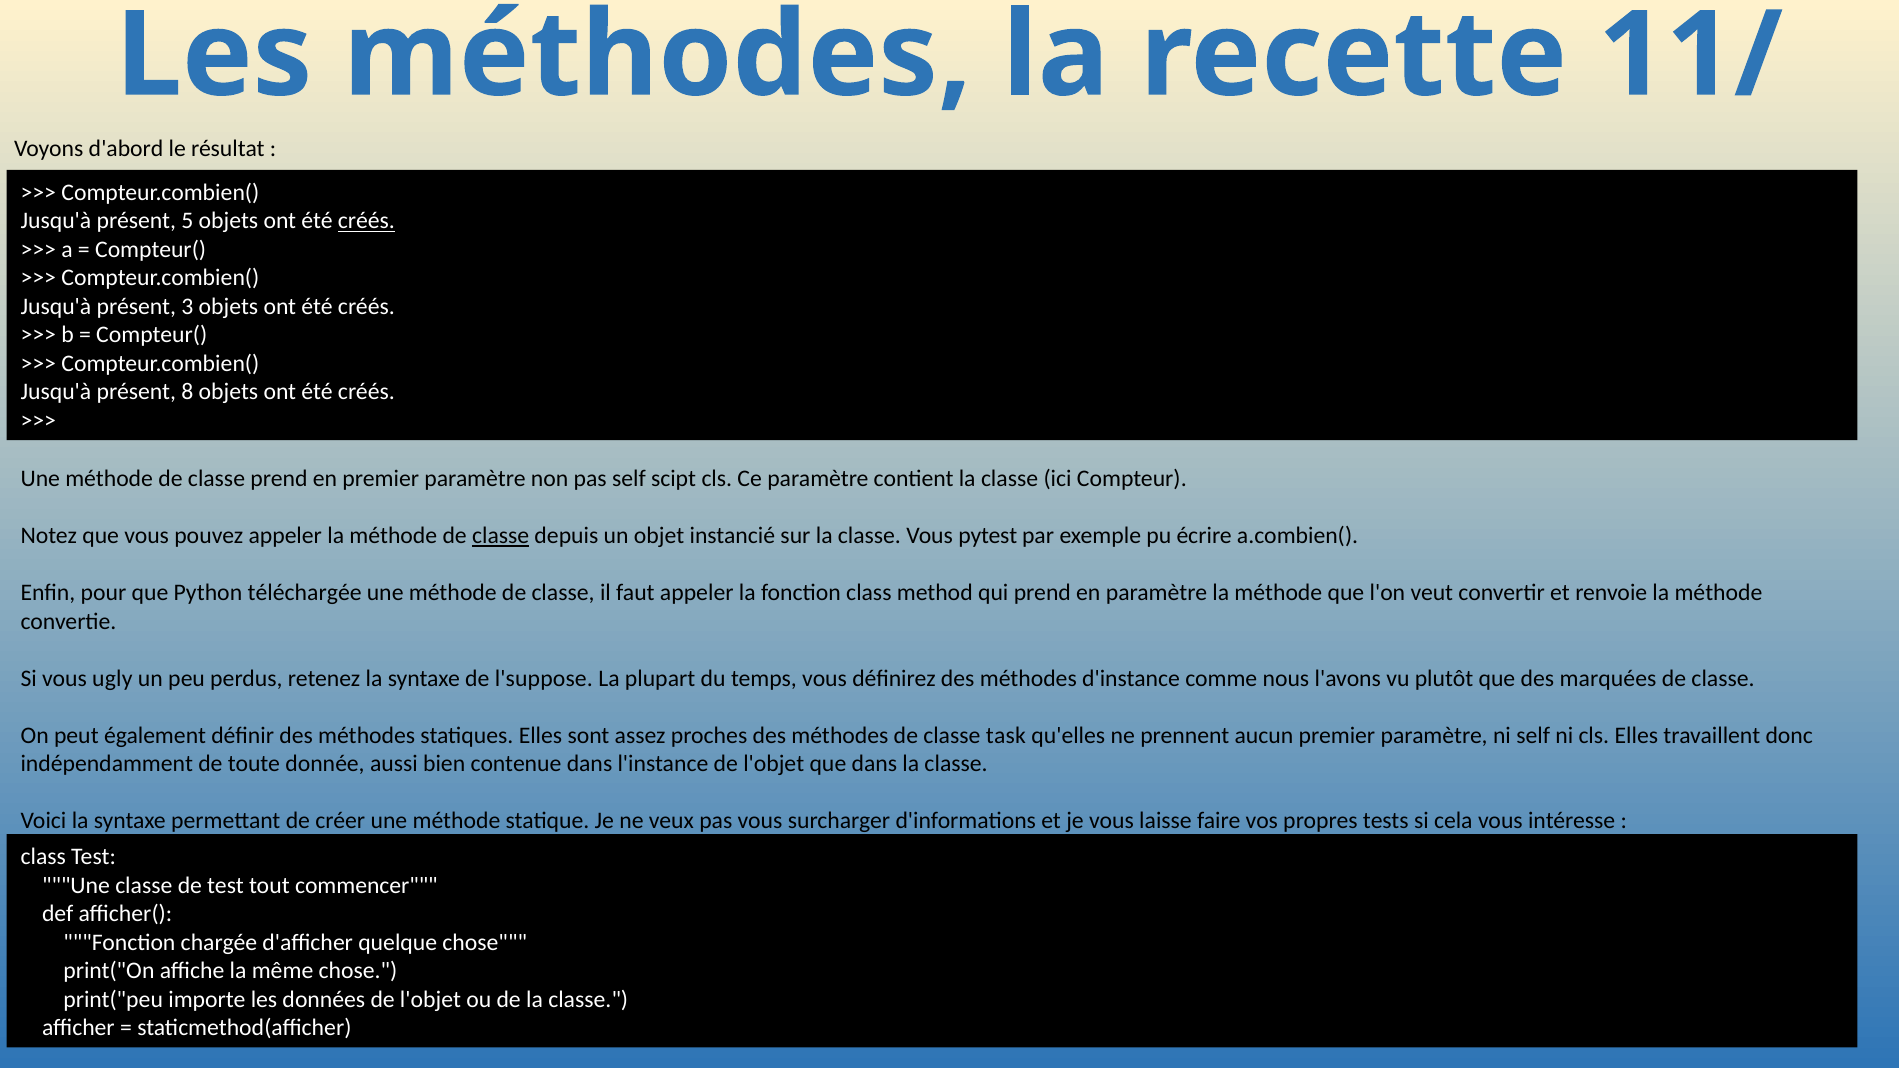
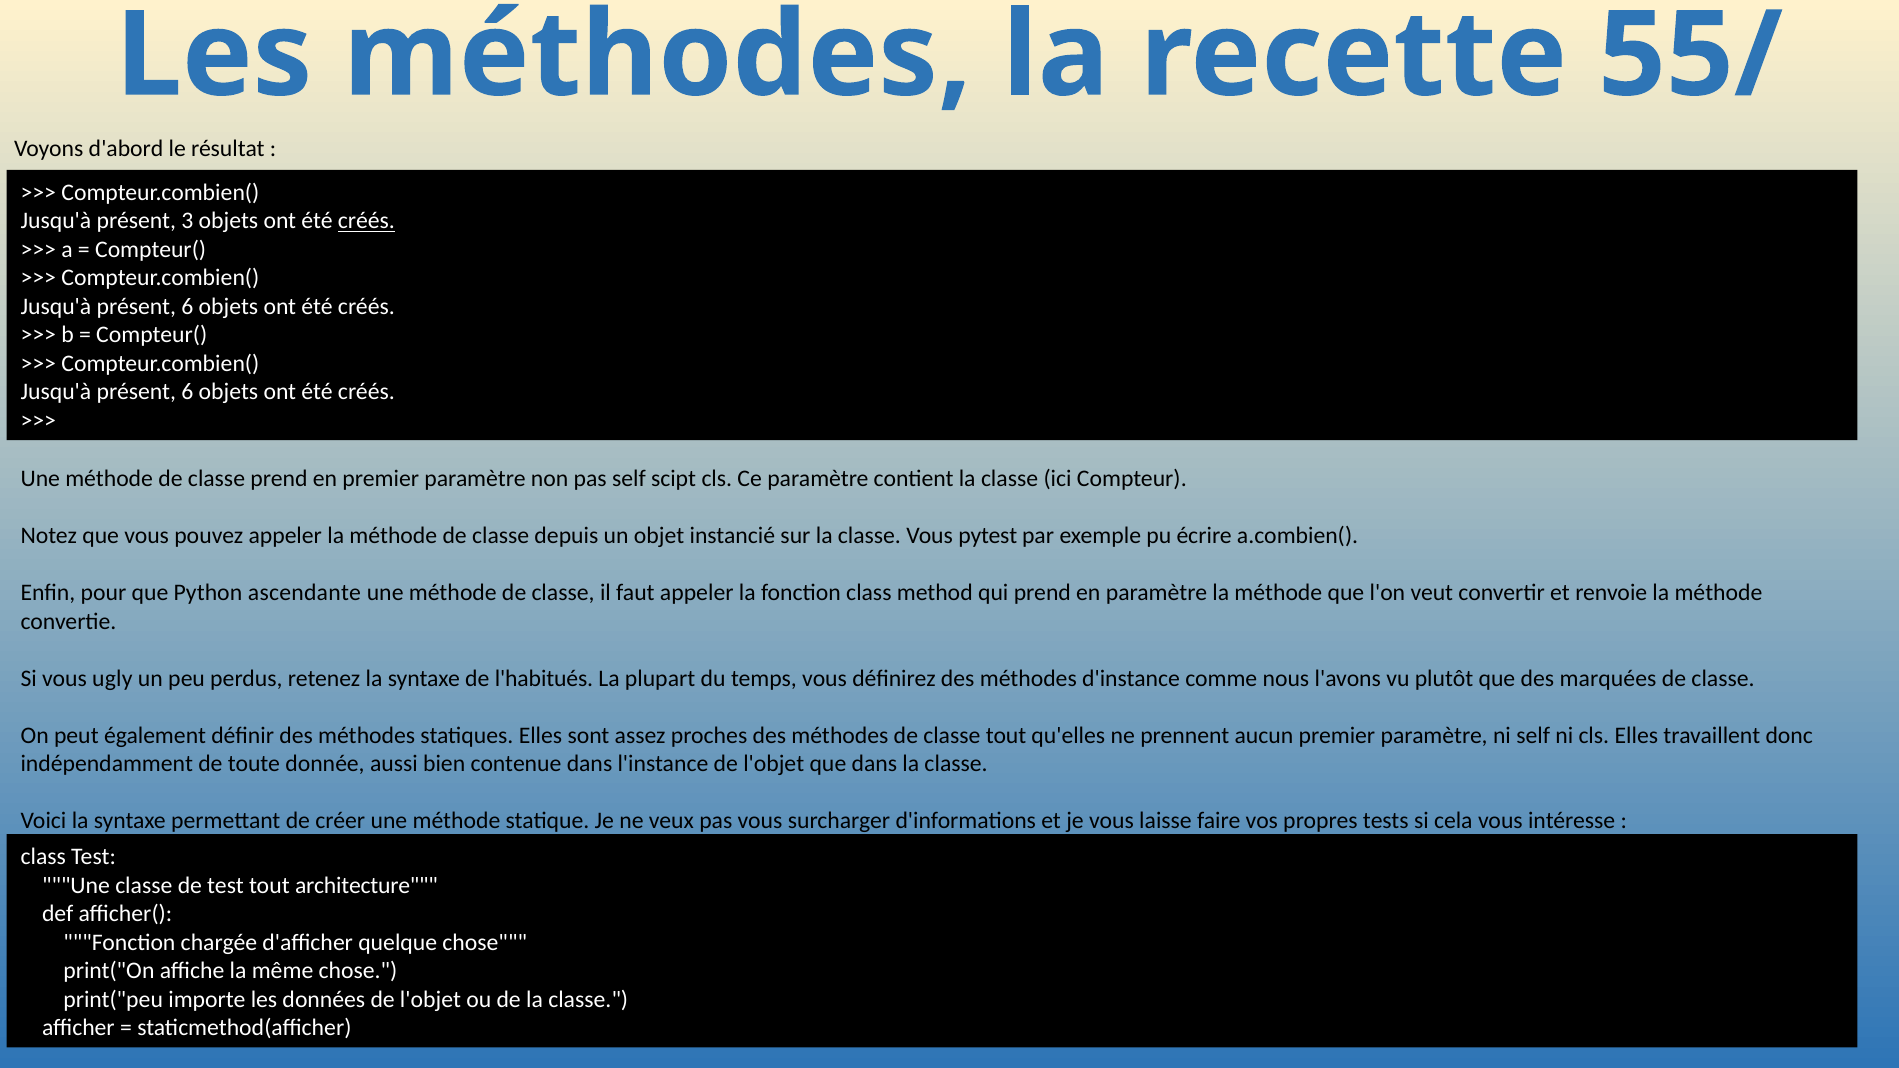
11/: 11/ -> 55/
5: 5 -> 3
3 at (187, 307): 3 -> 6
8 at (187, 392): 8 -> 6
classe at (501, 536) underline: present -> none
téléchargée: téléchargée -> ascendante
l'suppose: l'suppose -> l'habitués
classe task: task -> tout
commencer: commencer -> architecture
